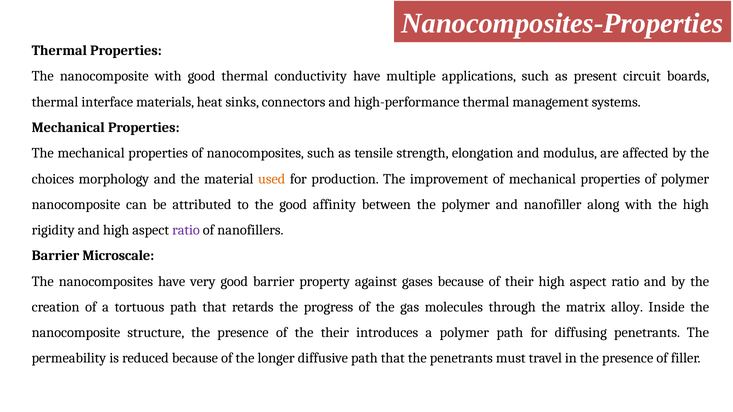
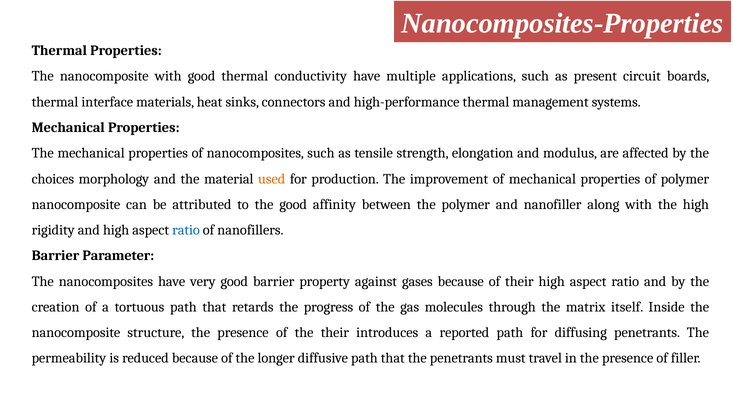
ratio at (186, 230) colour: purple -> blue
Microscale: Microscale -> Parameter
alloy: alloy -> itself
a polymer: polymer -> reported
